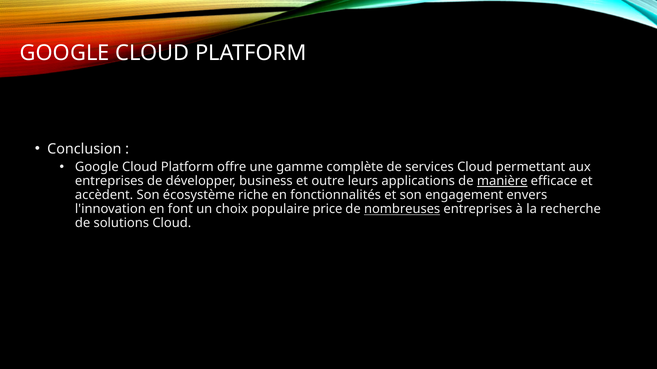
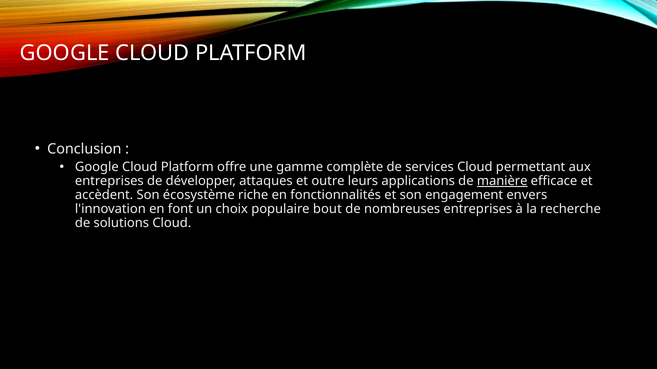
business: business -> attaques
price: price -> bout
nombreuses underline: present -> none
